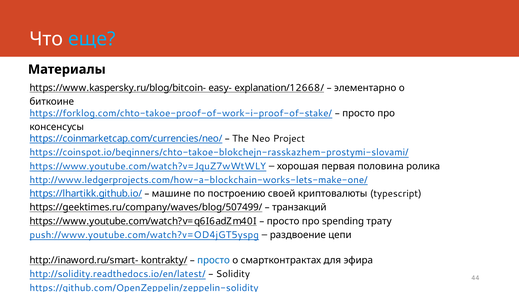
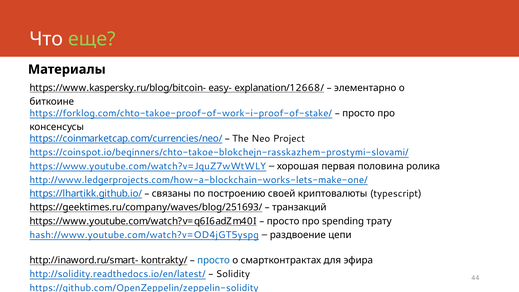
еще colour: light blue -> light green
машине: машине -> связаны
https://geektimes.ru/company/waves/blog/507499/: https://geektimes.ru/company/waves/blog/507499/ -> https://geektimes.ru/company/waves/blog/251693/
push://www.youtube.com/watch?v=OD4jGT5yspg: push://www.youtube.com/watch?v=OD4jGT5yspg -> hash://www.youtube.com/watch?v=OD4jGT5yspg
